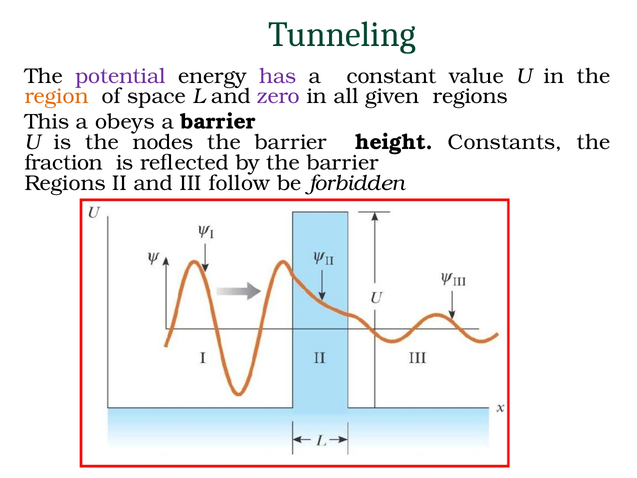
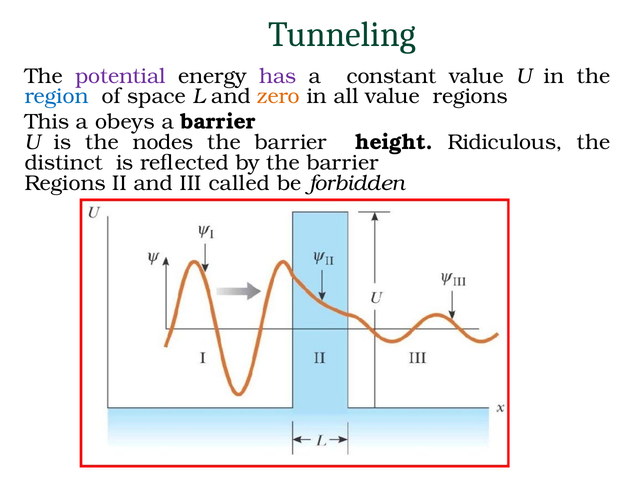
region colour: orange -> blue
zero colour: purple -> orange
all given: given -> value
Constants: Constants -> Ridiculous
fraction: fraction -> distinct
follow: follow -> called
